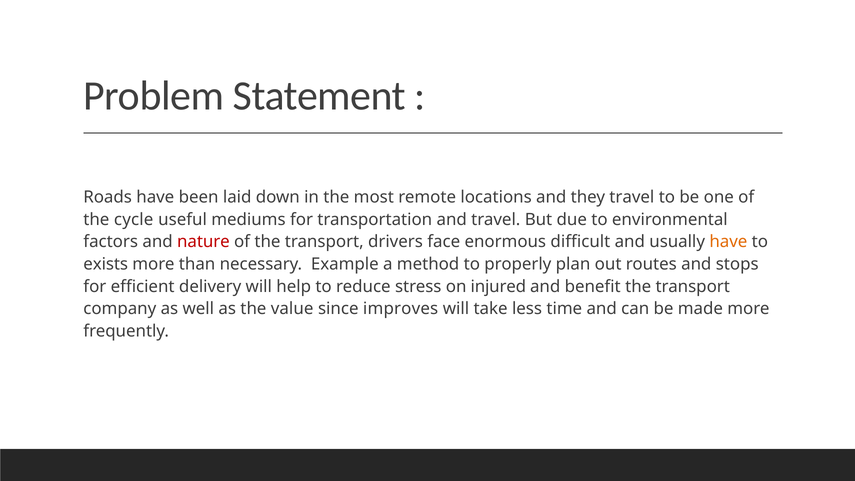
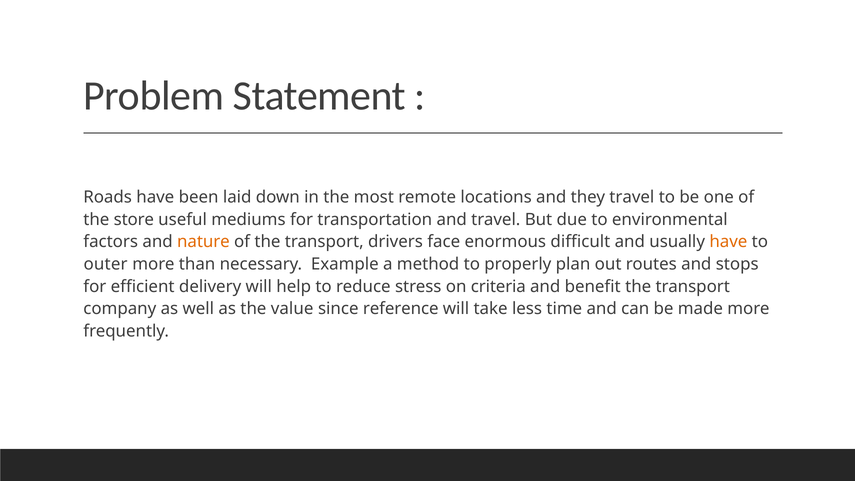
cycle: cycle -> store
nature colour: red -> orange
exists: exists -> outer
injured: injured -> criteria
improves: improves -> reference
